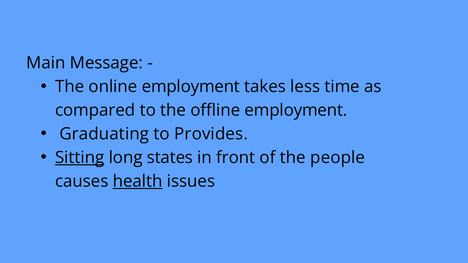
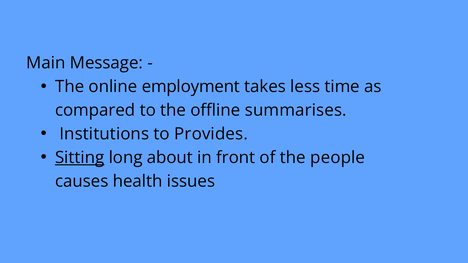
offline employment: employment -> summarises
Graduating: Graduating -> Institutions
states: states -> about
health underline: present -> none
